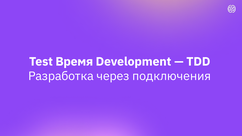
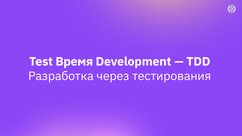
подключения: подключения -> тестирования
